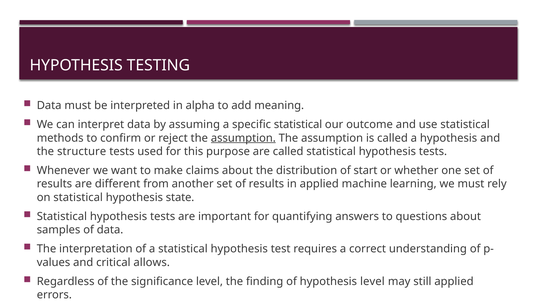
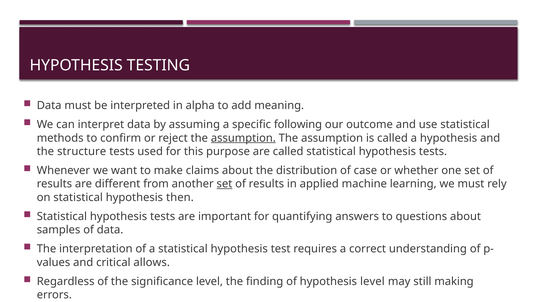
specific statistical: statistical -> following
start: start -> case
set at (224, 184) underline: none -> present
state: state -> then
still applied: applied -> making
